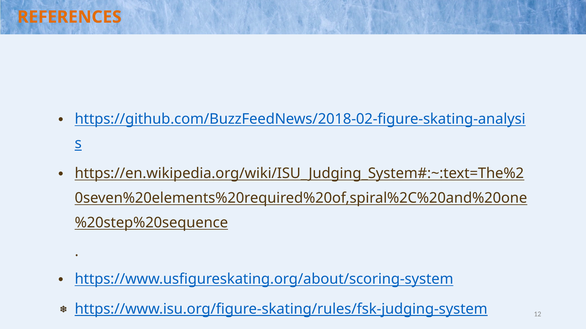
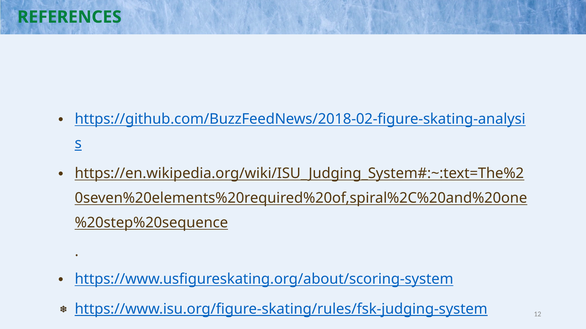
REFERENCES colour: orange -> green
